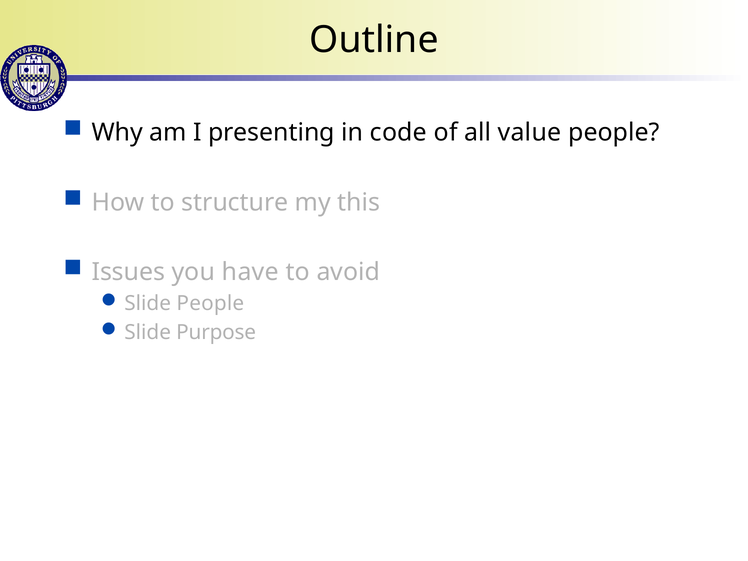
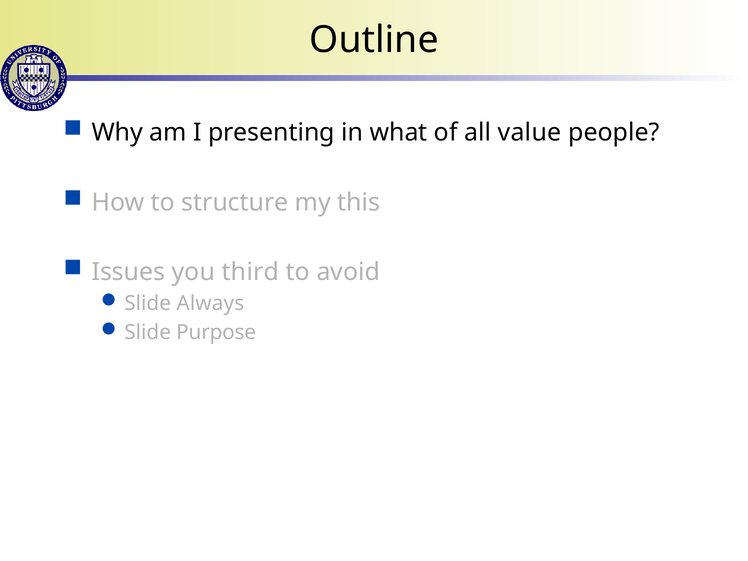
code: code -> what
have: have -> third
Slide People: People -> Always
